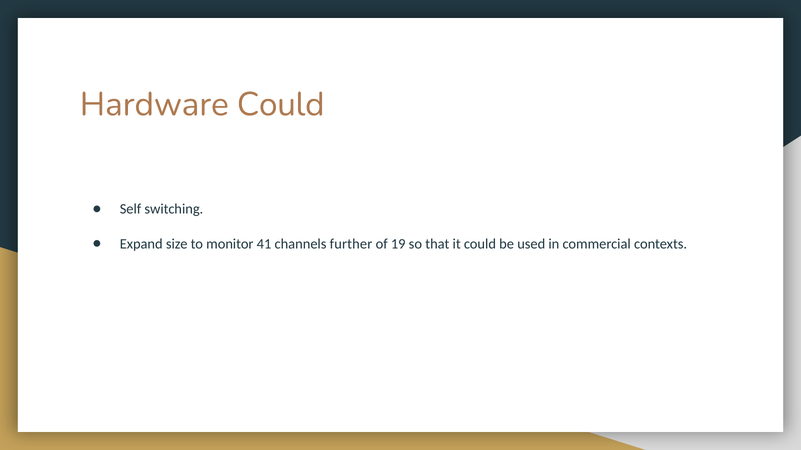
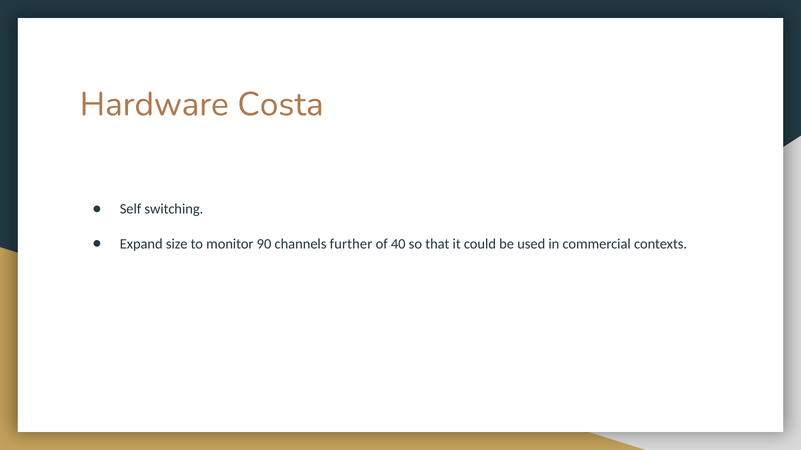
Hardware Could: Could -> Costa
41: 41 -> 90
19: 19 -> 40
